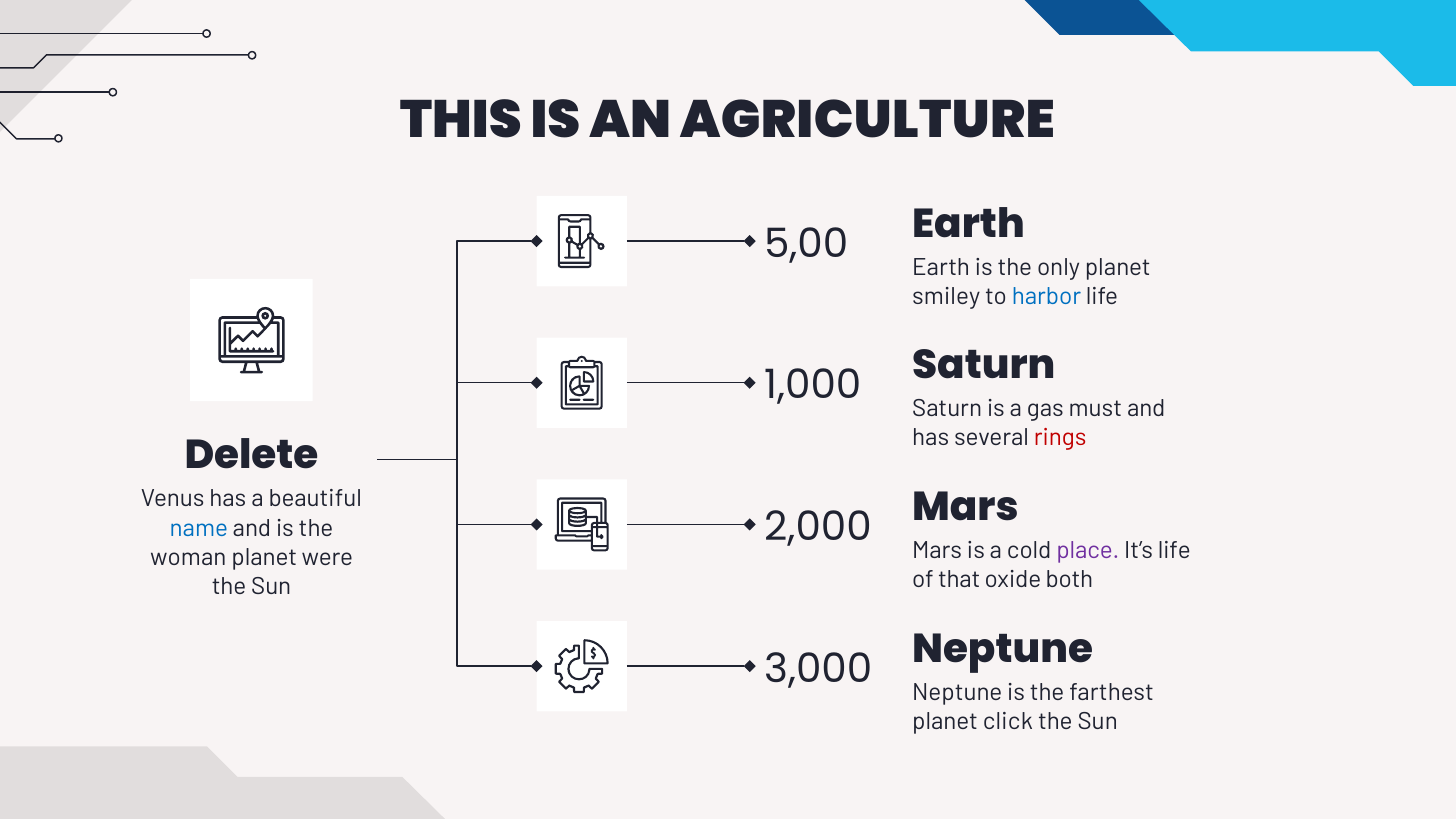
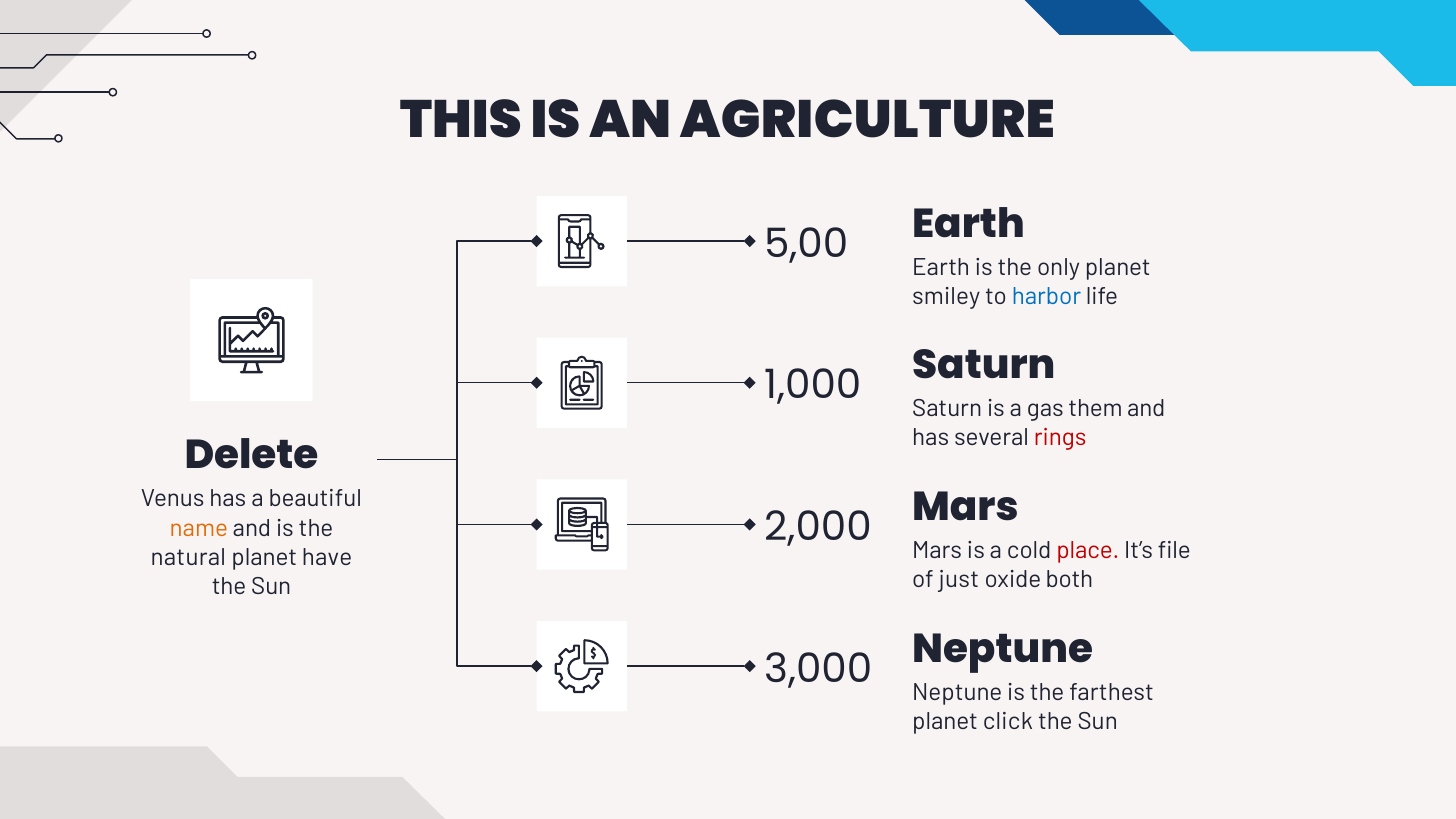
must: must -> them
name colour: blue -> orange
place colour: purple -> red
It’s life: life -> file
woman: woman -> natural
were: were -> have
that: that -> just
